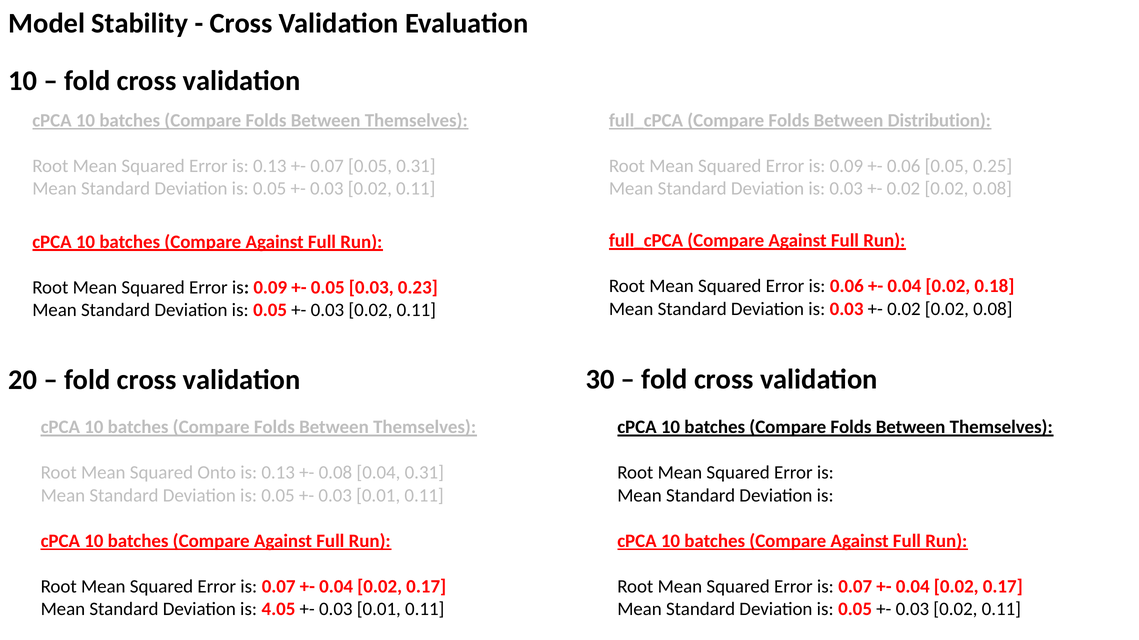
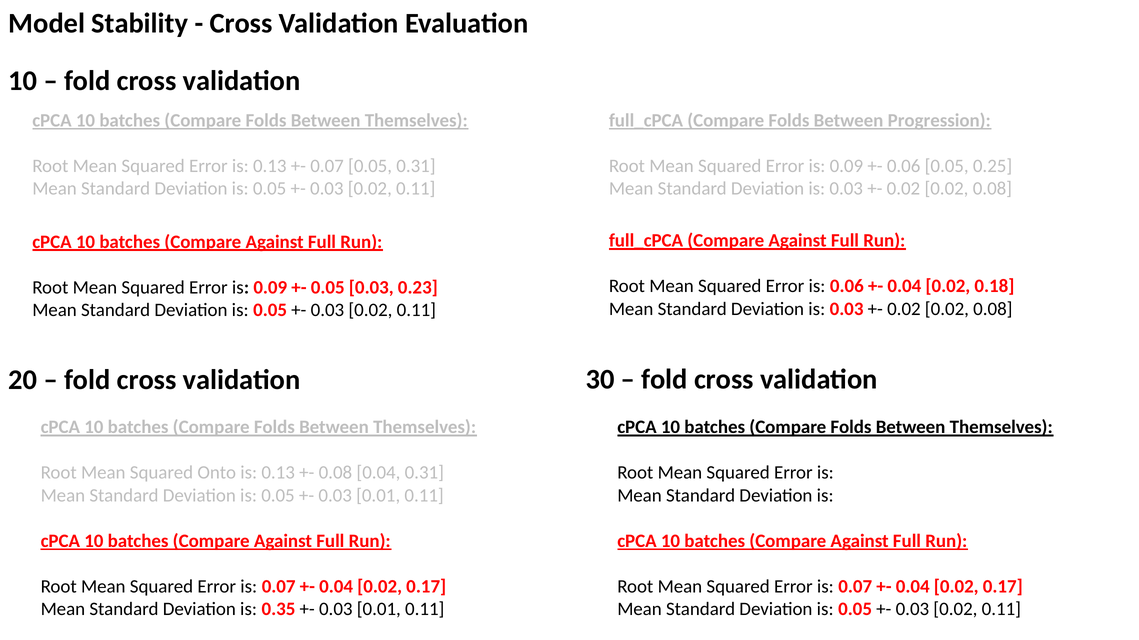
Distribution: Distribution -> Progression
4.05: 4.05 -> 0.35
